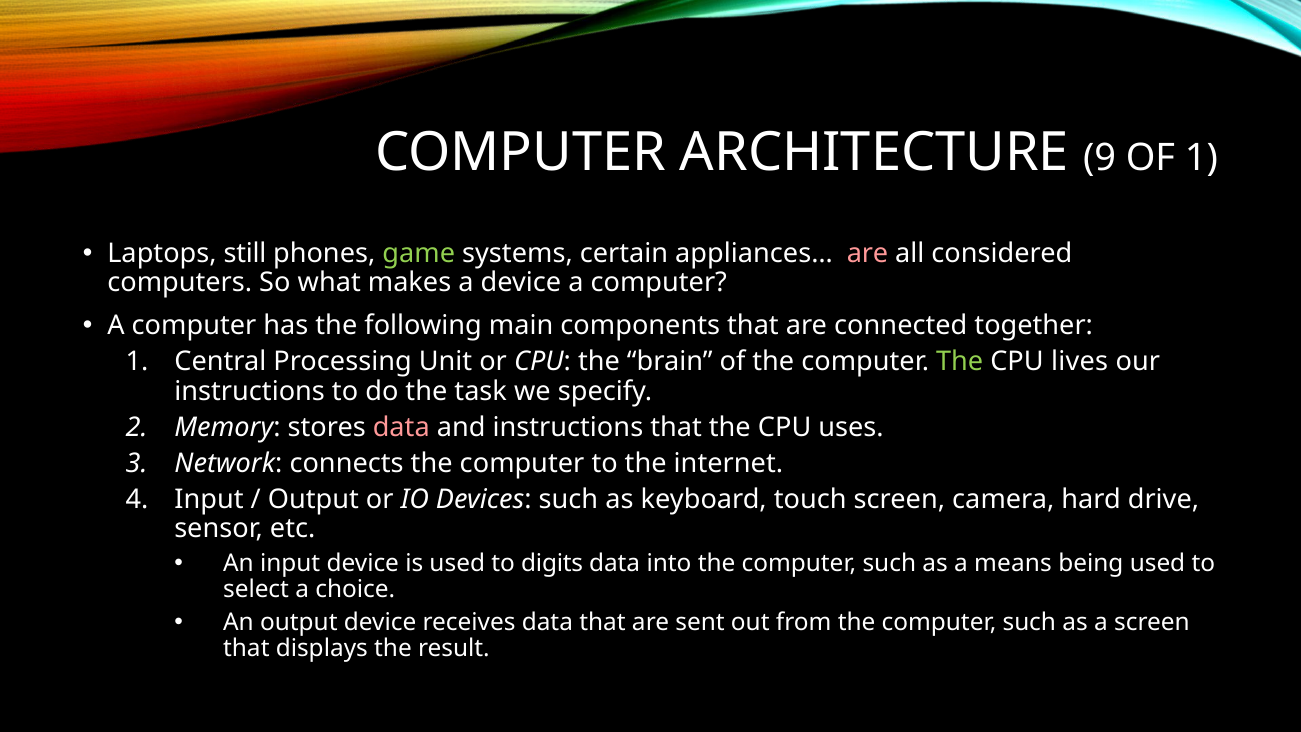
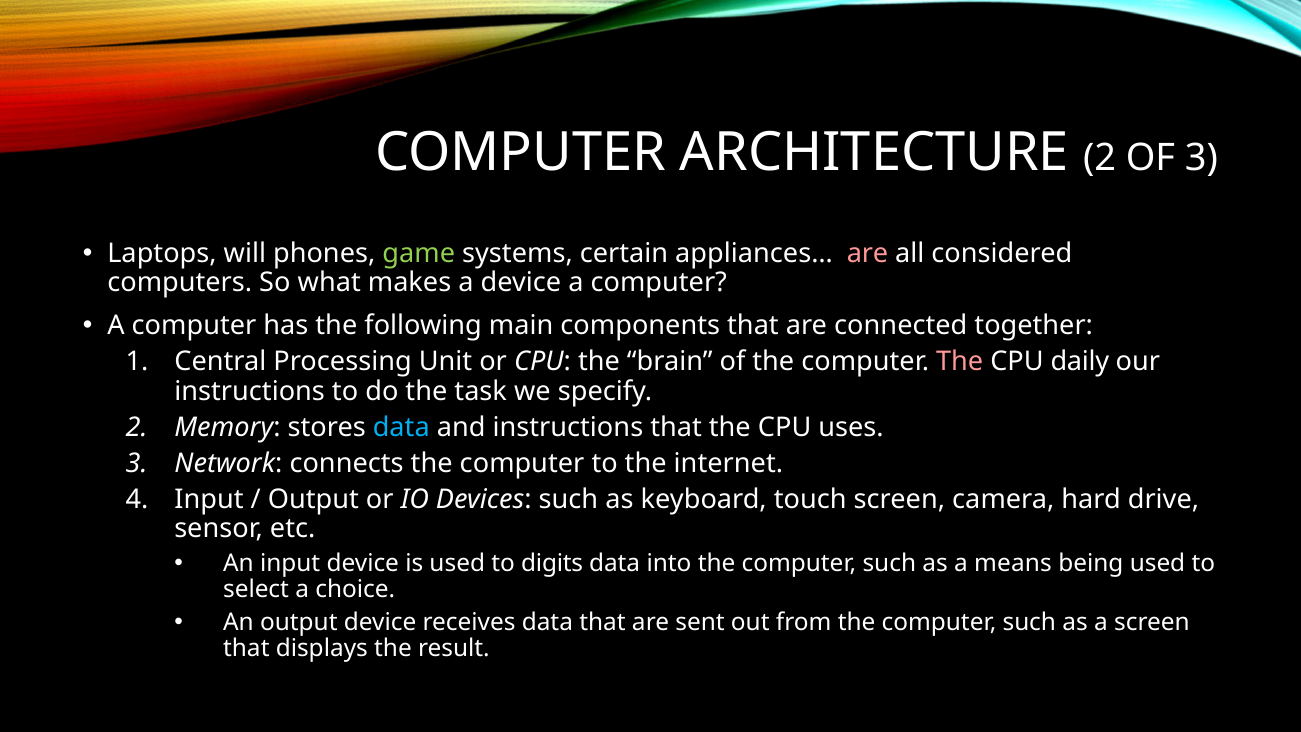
ARCHITECTURE 9: 9 -> 2
OF 1: 1 -> 3
still: still -> will
The at (960, 362) colour: light green -> pink
lives: lives -> daily
data at (401, 427) colour: pink -> light blue
